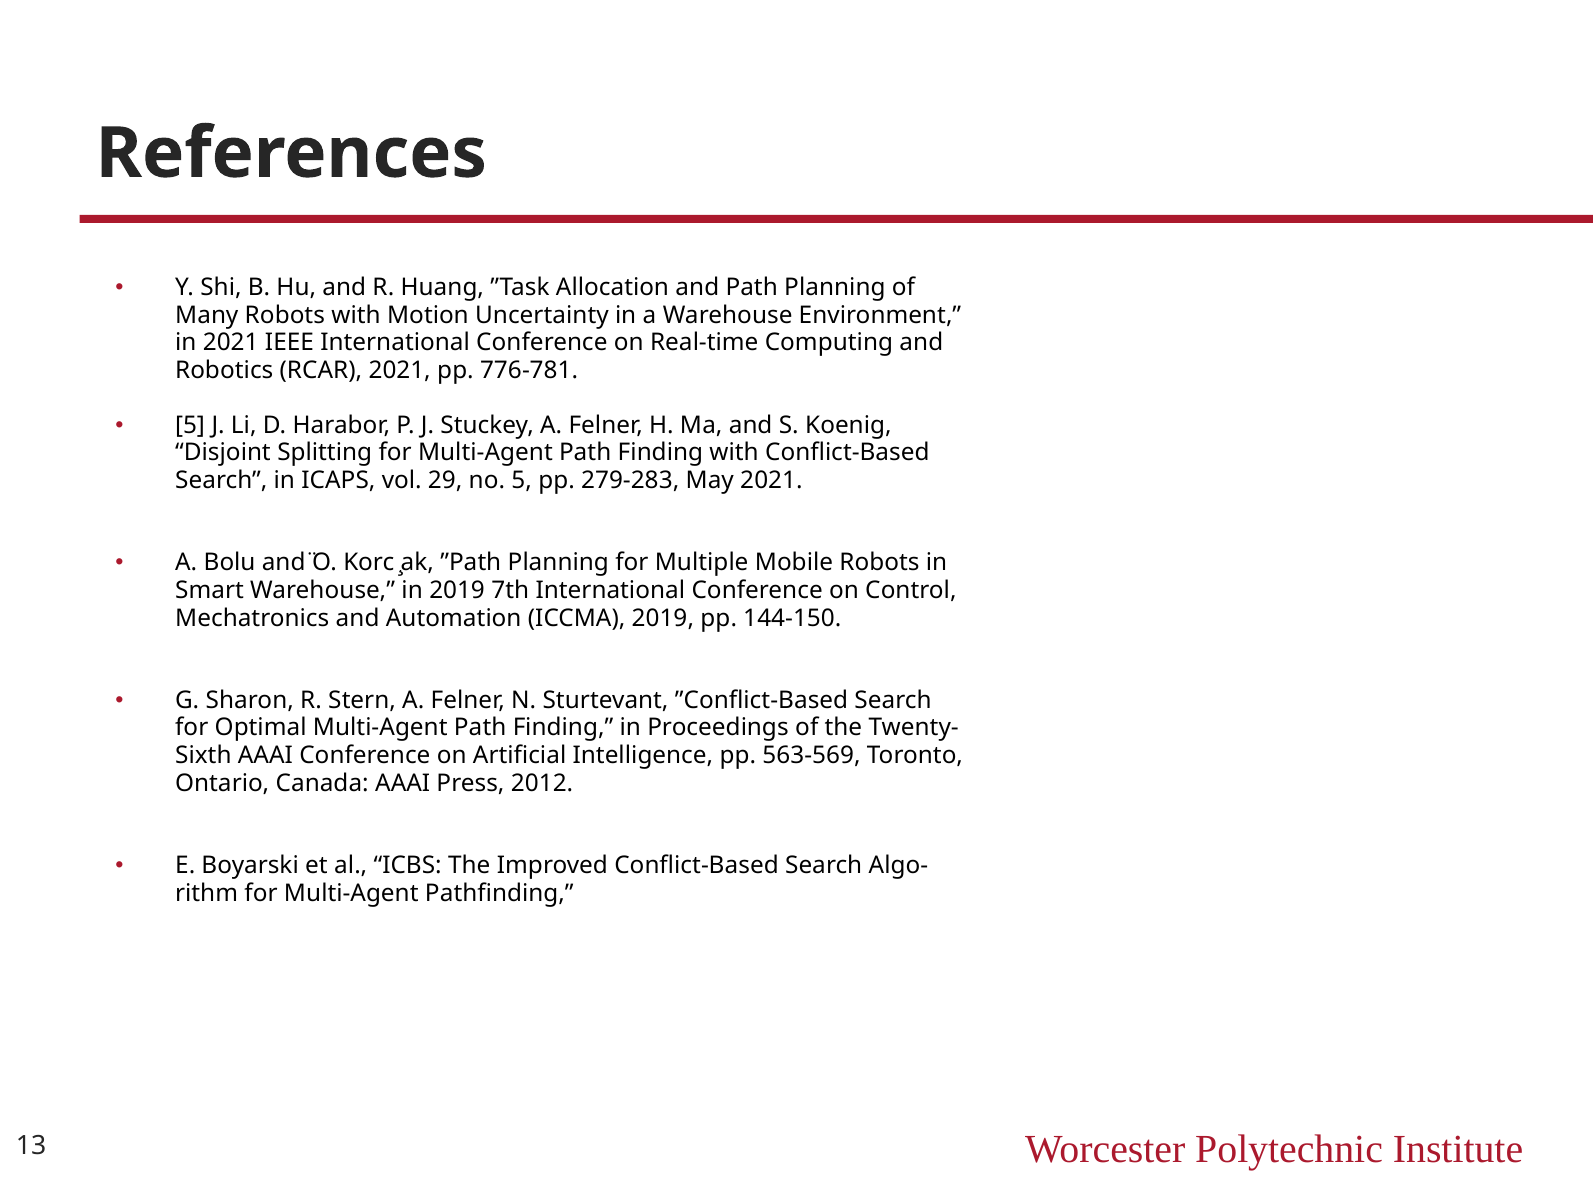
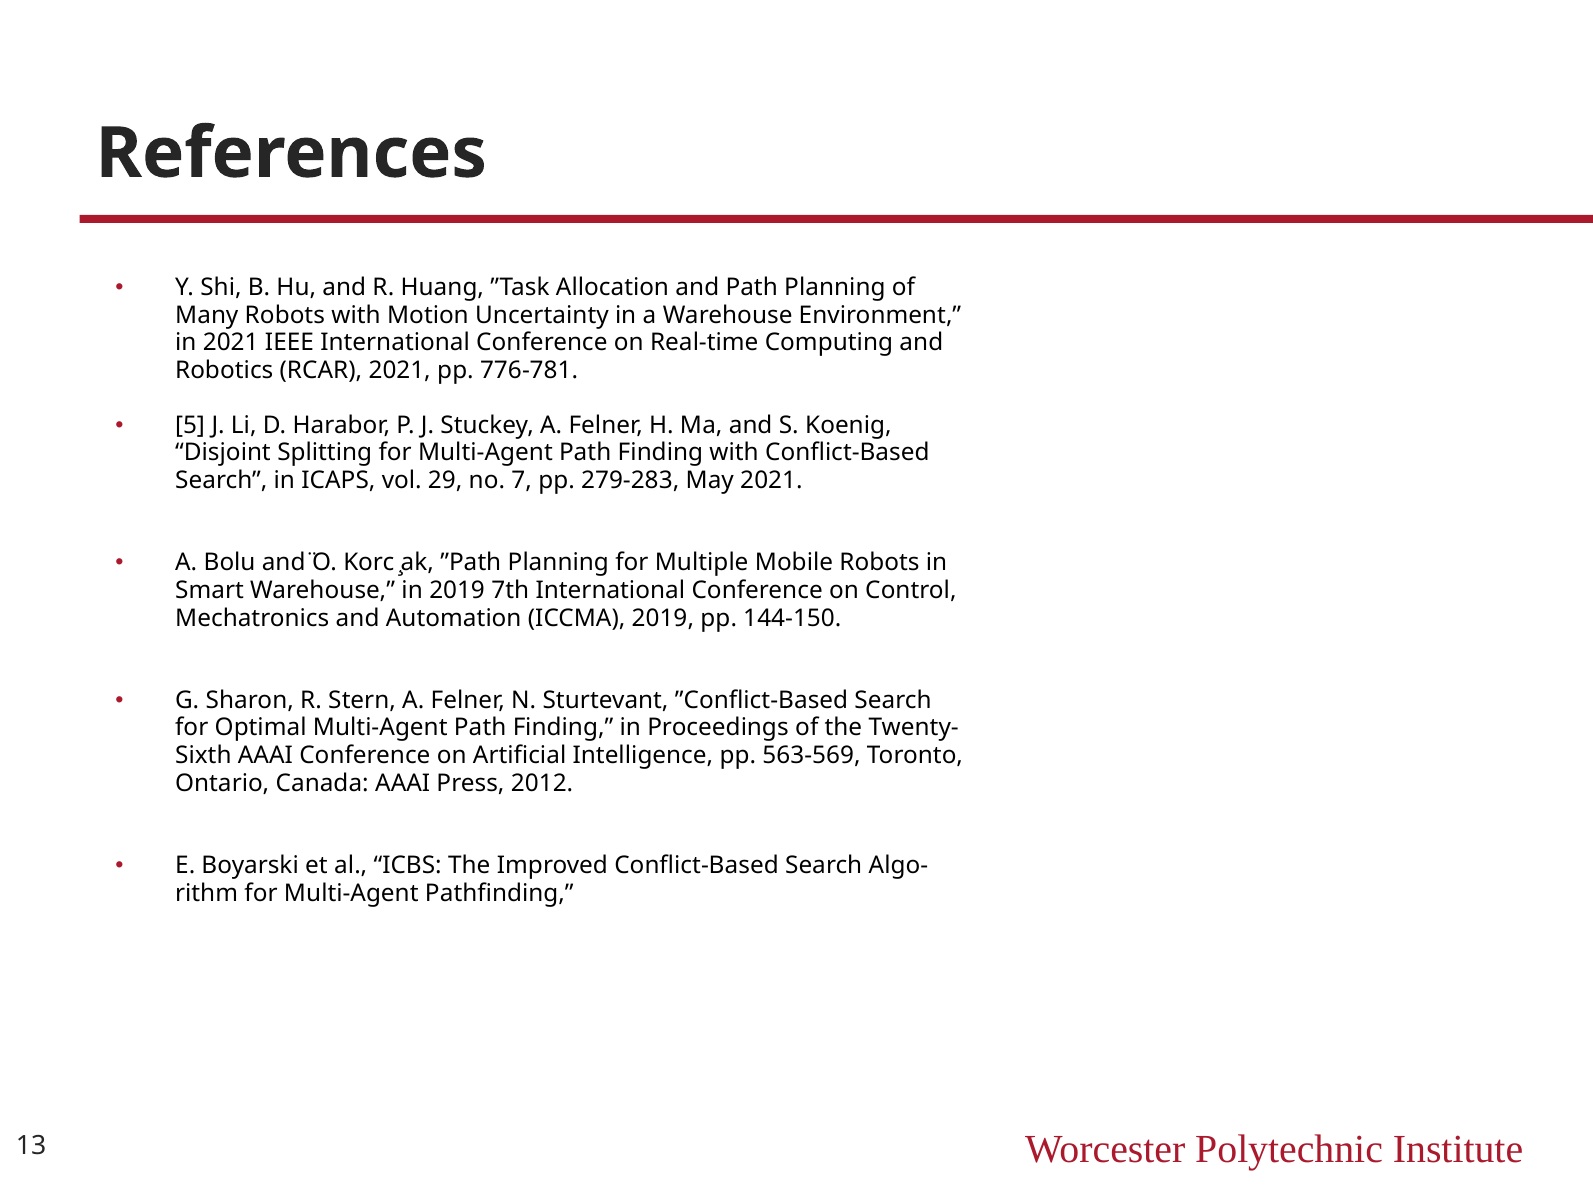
no 5: 5 -> 7
